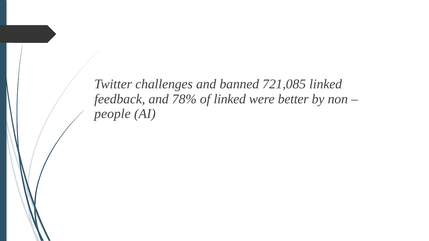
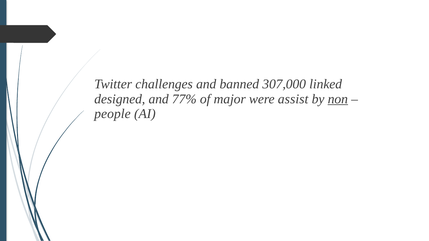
721,085: 721,085 -> 307,000
feedback: feedback -> designed
78%: 78% -> 77%
of linked: linked -> major
better: better -> assist
non underline: none -> present
